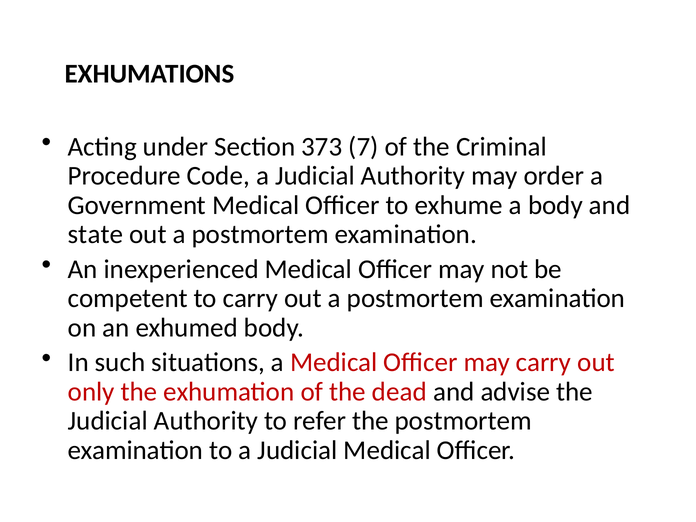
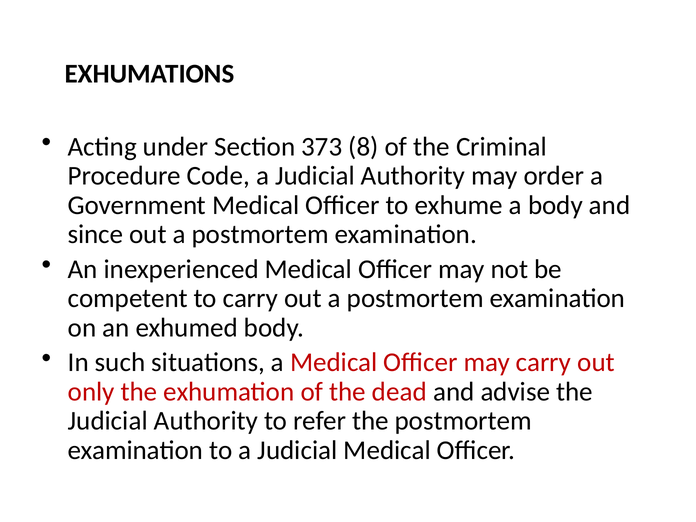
7: 7 -> 8
state: state -> since
